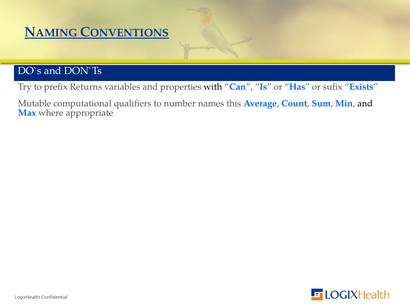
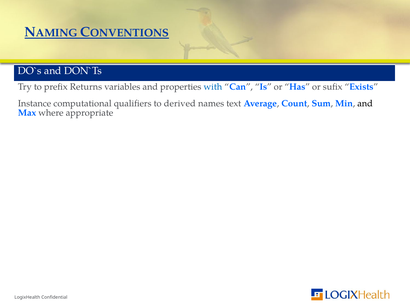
with colour: black -> blue
Mutable: Mutable -> Instance
number: number -> derived
this: this -> text
